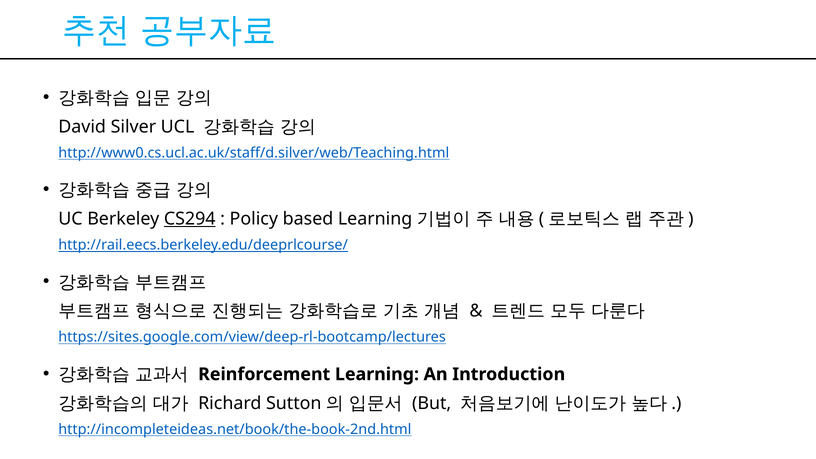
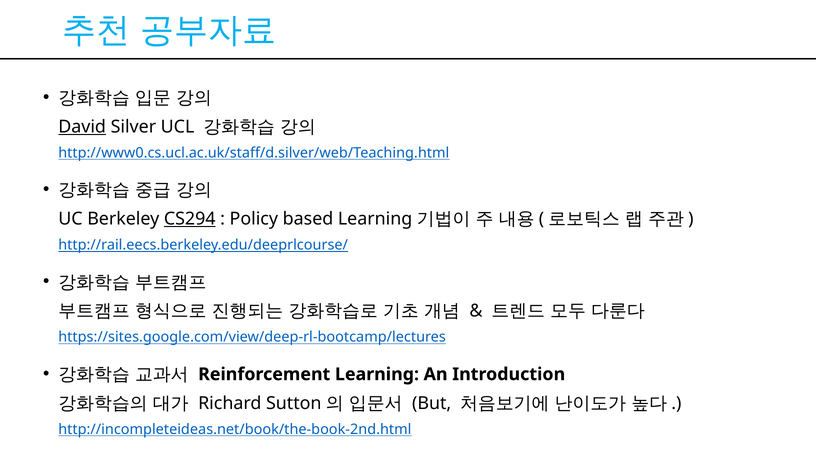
David underline: none -> present
